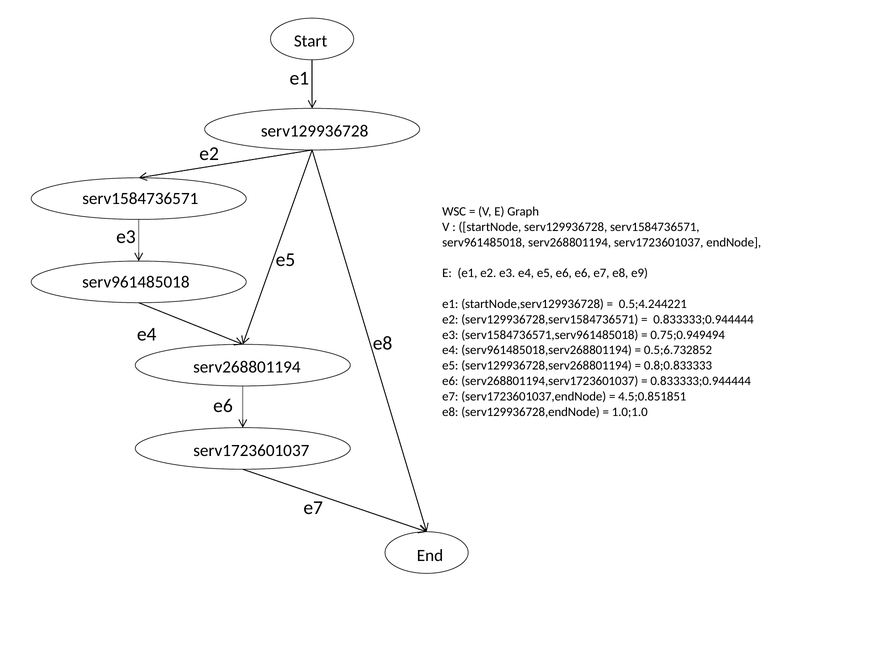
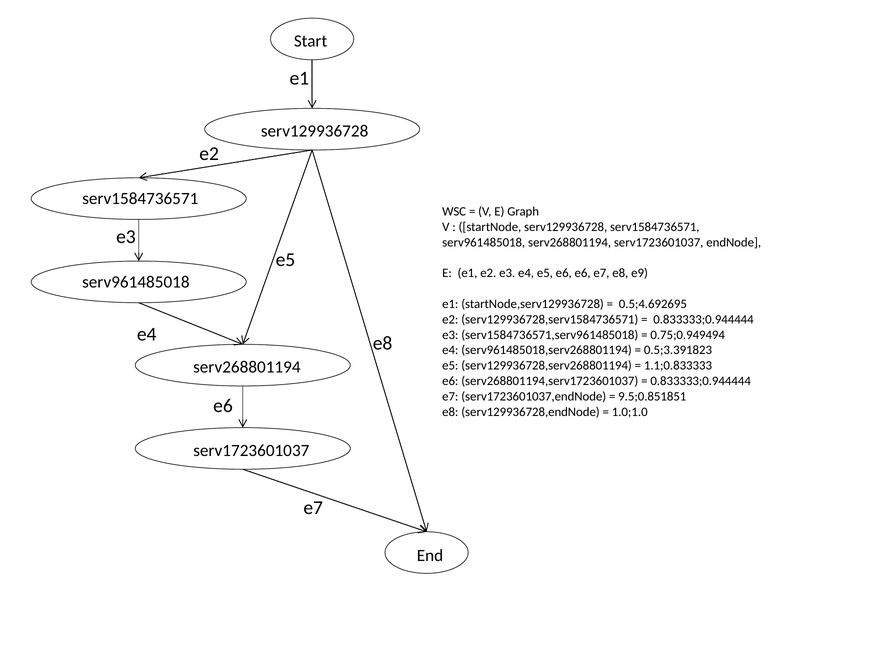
0.5;4.244221: 0.5;4.244221 -> 0.5;4.692695
0.5;6.732852: 0.5;6.732852 -> 0.5;3.391823
0.8;0.833333: 0.8;0.833333 -> 1.1;0.833333
4.5;0.851851: 4.5;0.851851 -> 9.5;0.851851
